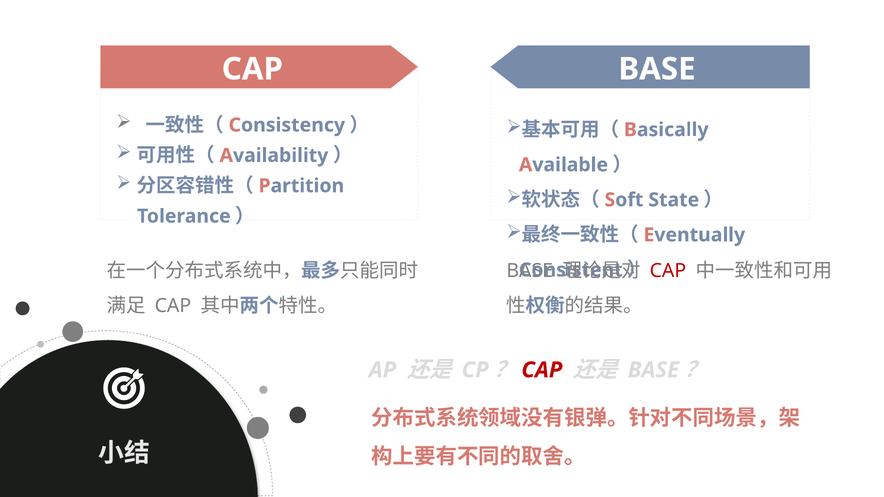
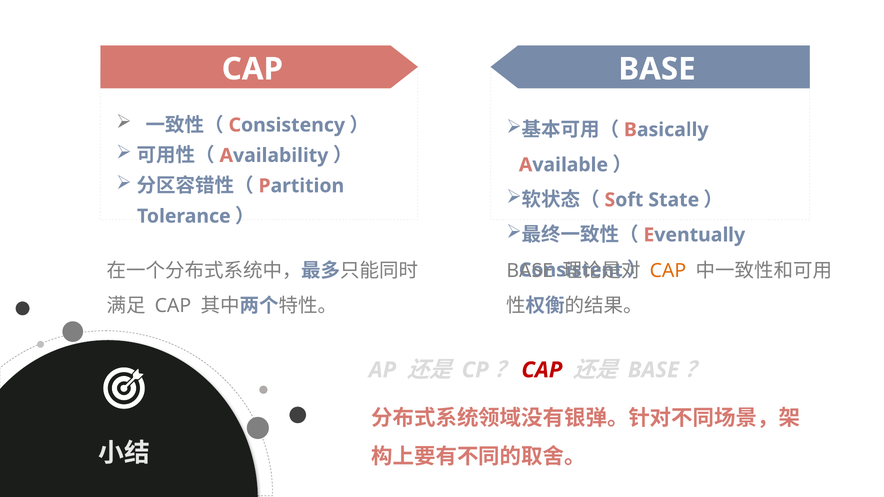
CAP at (668, 271) colour: red -> orange
